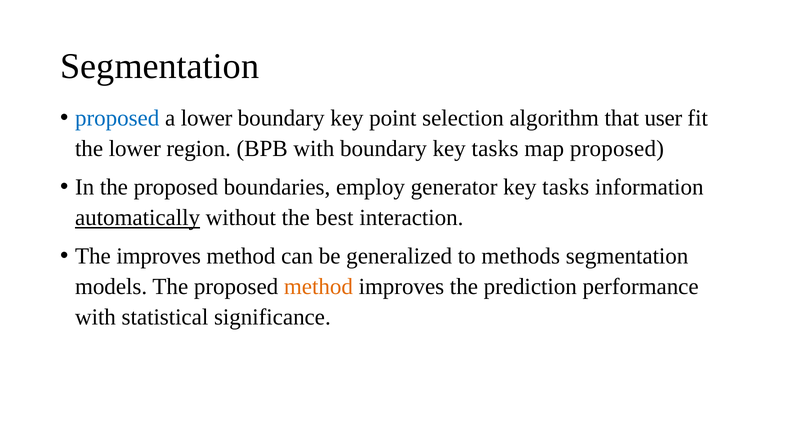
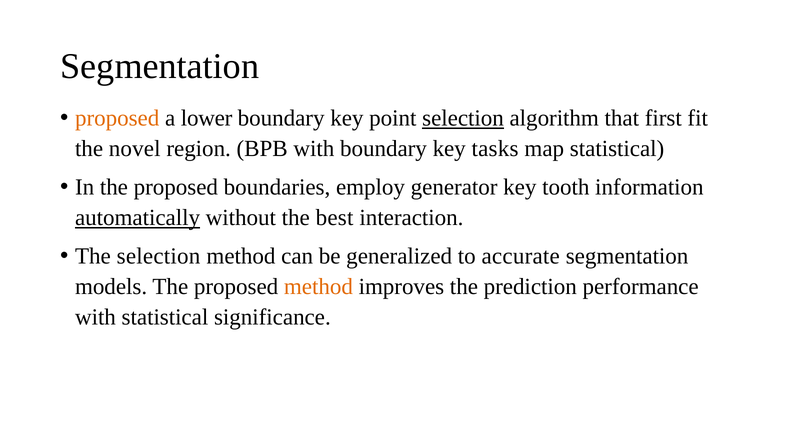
proposed at (117, 118) colour: blue -> orange
selection at (463, 118) underline: none -> present
user: user -> first
the lower: lower -> novel
map proposed: proposed -> statistical
tasks at (566, 187): tasks -> tooth
The improves: improves -> selection
methods: methods -> accurate
